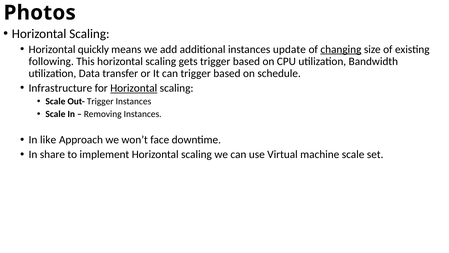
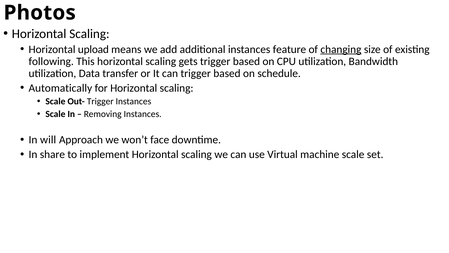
quickly: quickly -> upload
update: update -> feature
Infrastructure: Infrastructure -> Automatically
Horizontal at (134, 88) underline: present -> none
like: like -> will
